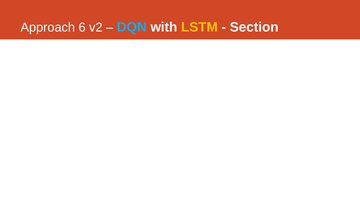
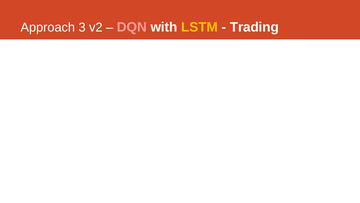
6: 6 -> 3
DQN colour: light blue -> pink
Section: Section -> Trading
